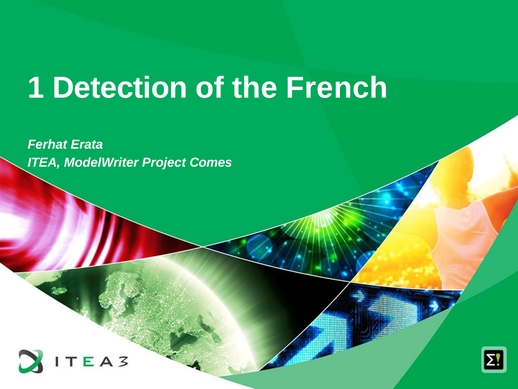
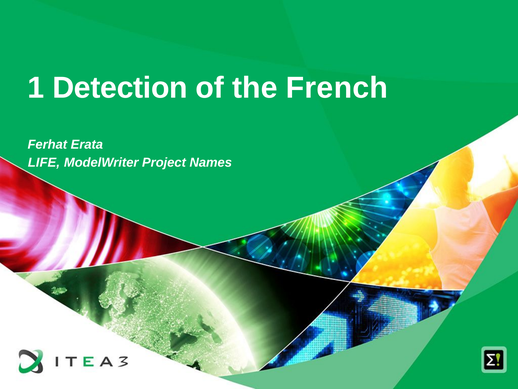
ITEA: ITEA -> LIFE
Comes: Comes -> Names
